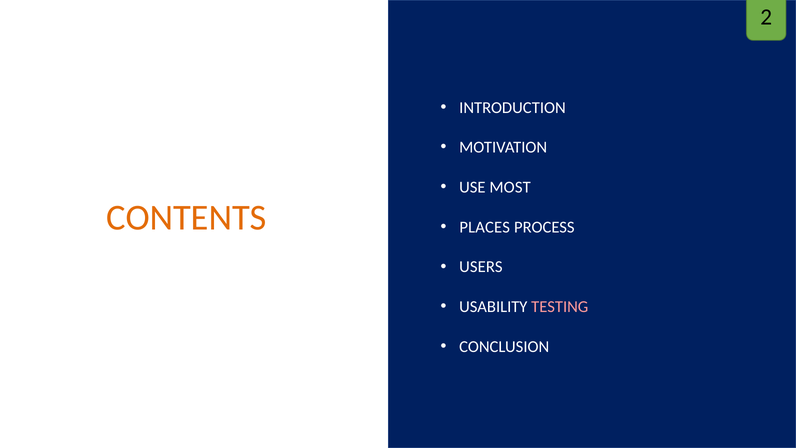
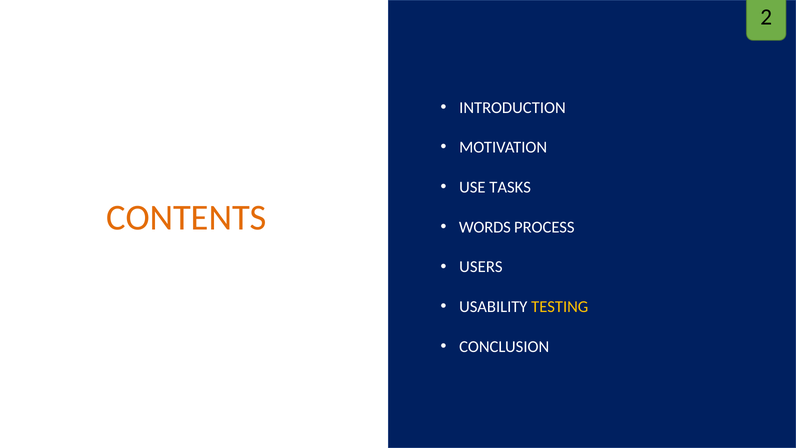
MOST: MOST -> TASKS
PLACES: PLACES -> WORDS
TESTING colour: pink -> yellow
